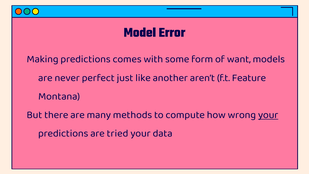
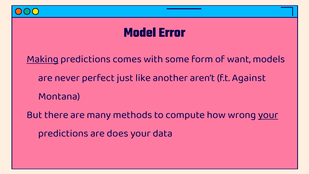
Making underline: none -> present
Feature: Feature -> Against
tried: tried -> does
